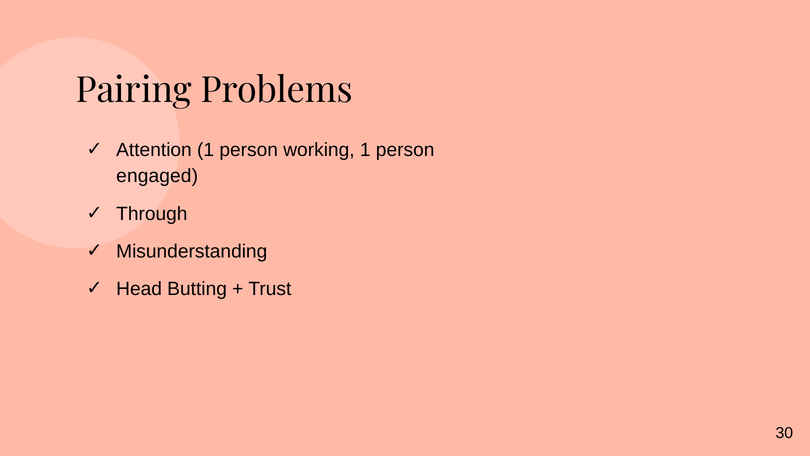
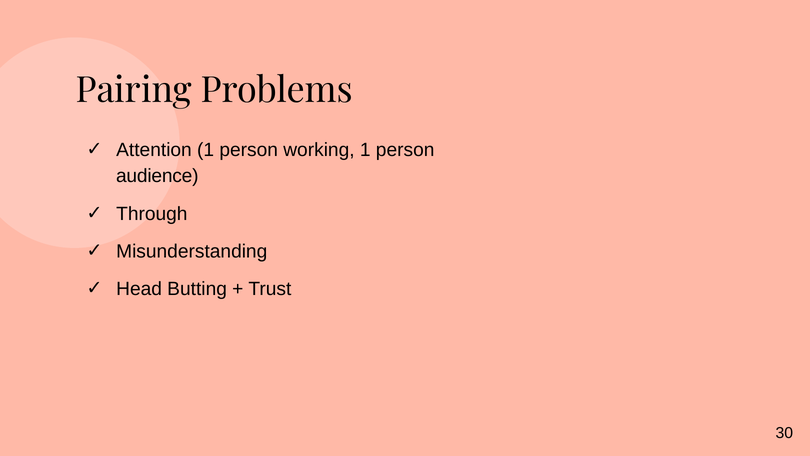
engaged: engaged -> audience
